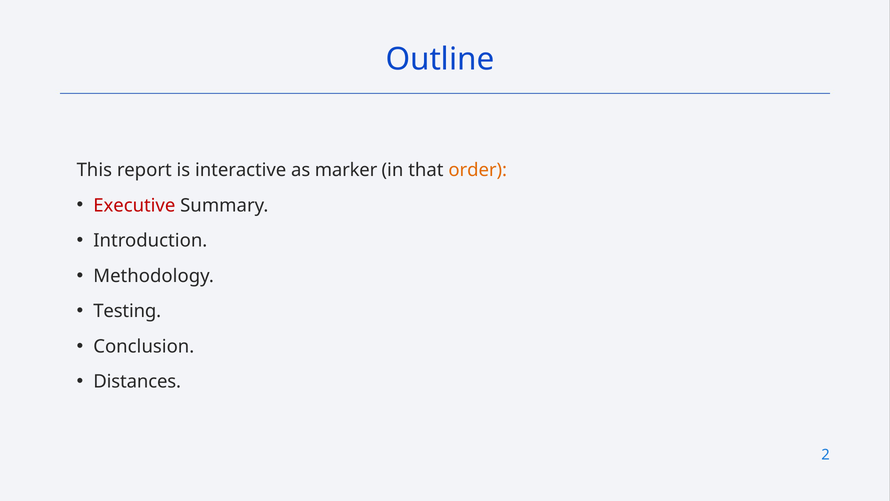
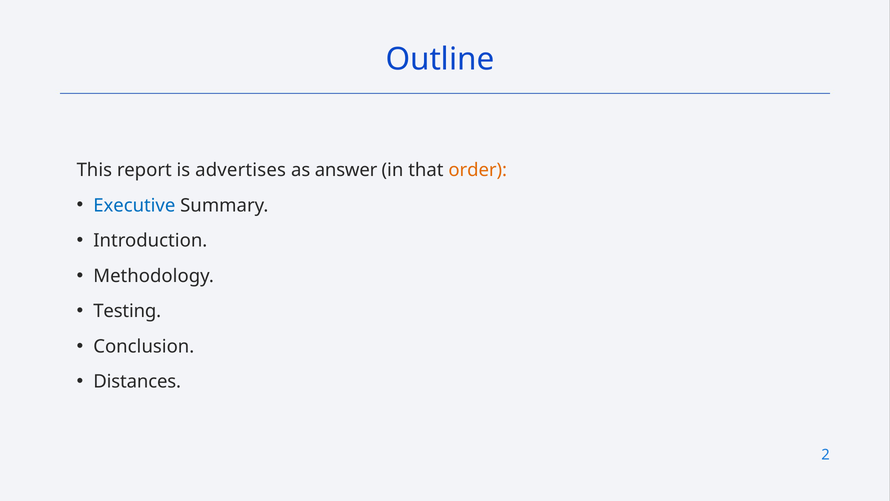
interactive: interactive -> advertises
marker: marker -> answer
Executive colour: red -> blue
